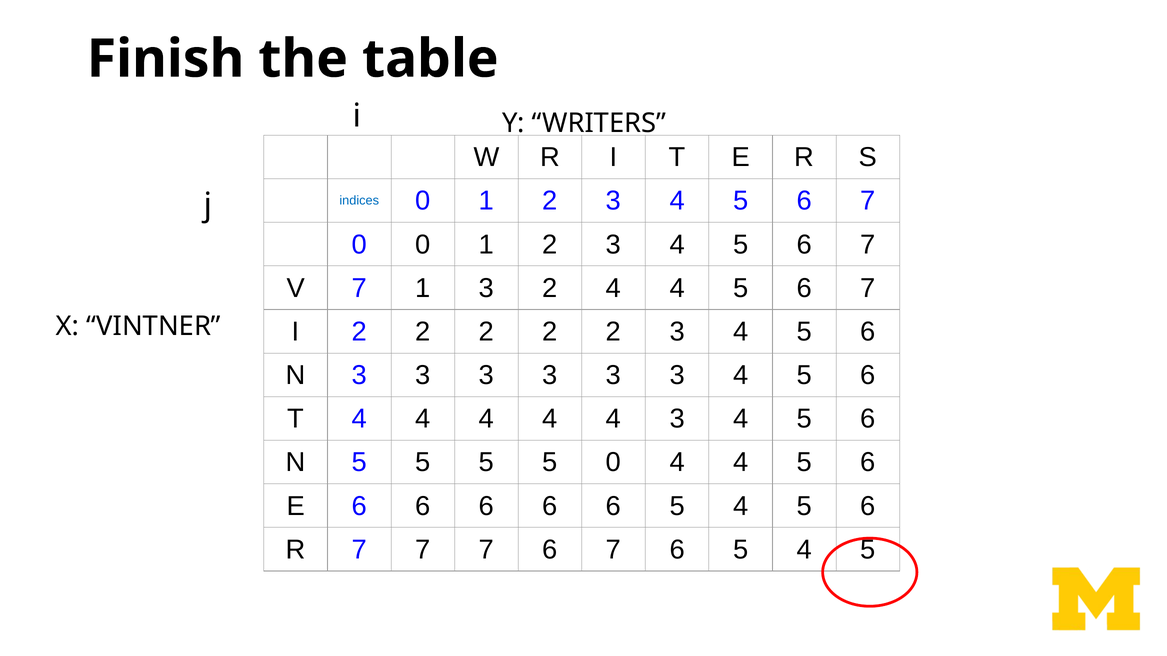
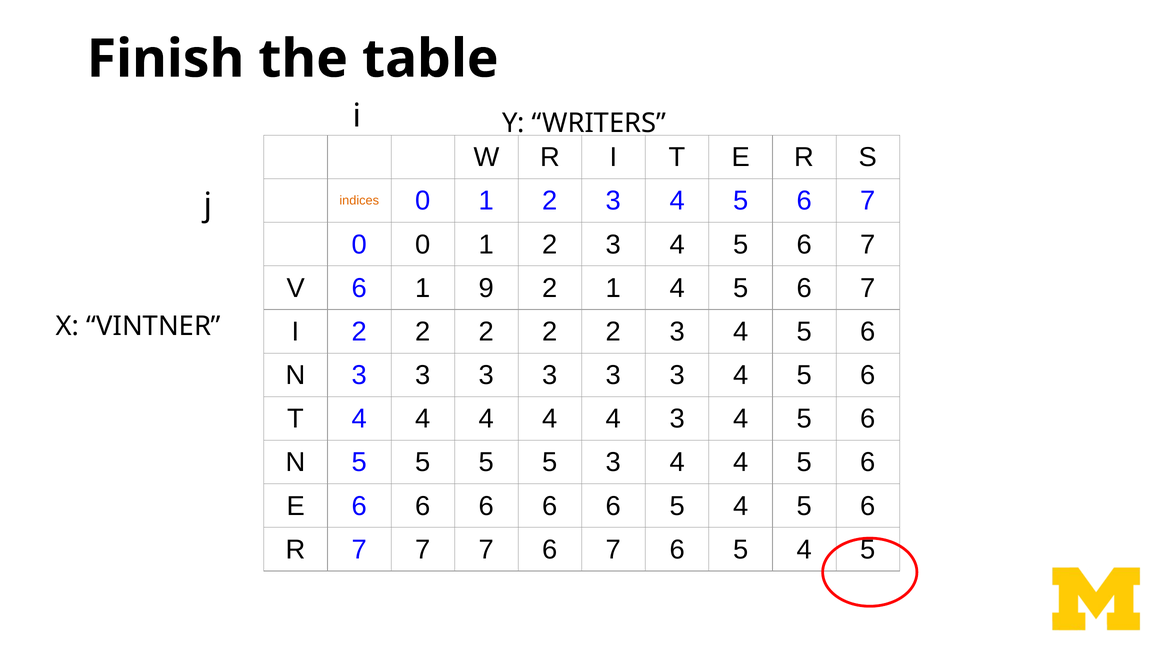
indices colour: blue -> orange
V 7: 7 -> 6
1 3: 3 -> 9
2 4: 4 -> 1
5 0: 0 -> 3
